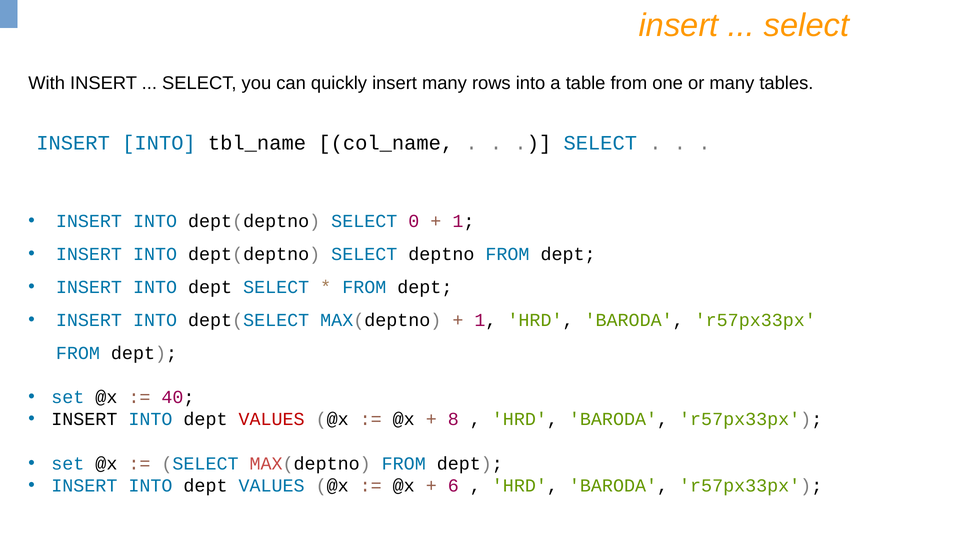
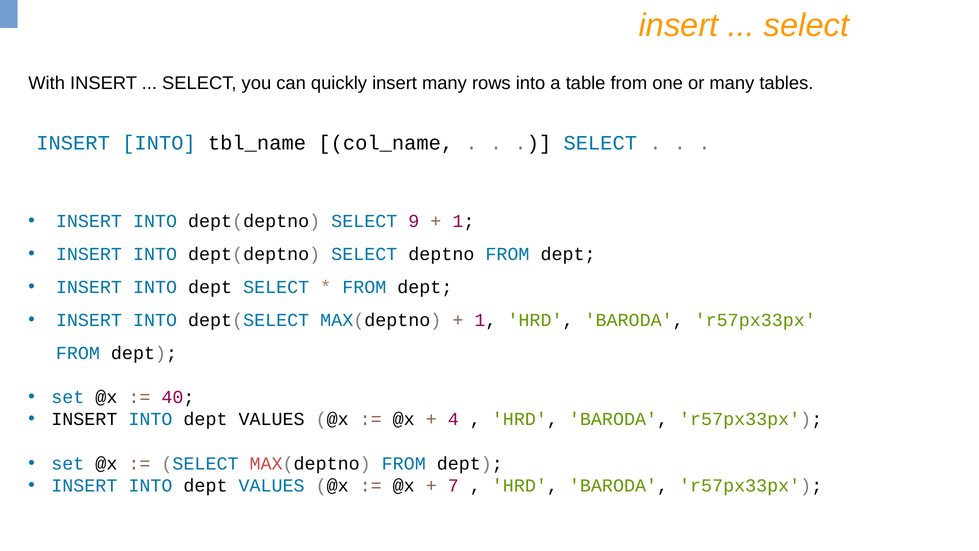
0: 0 -> 9
VALUES at (272, 419) colour: red -> black
8: 8 -> 4
6: 6 -> 7
